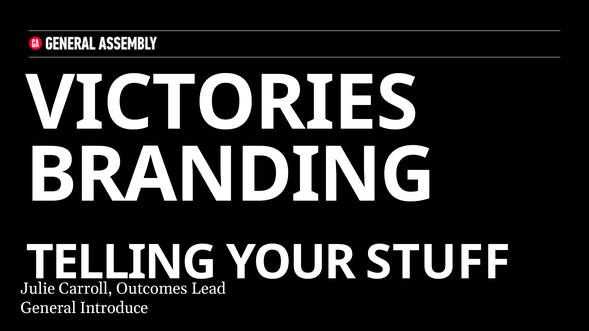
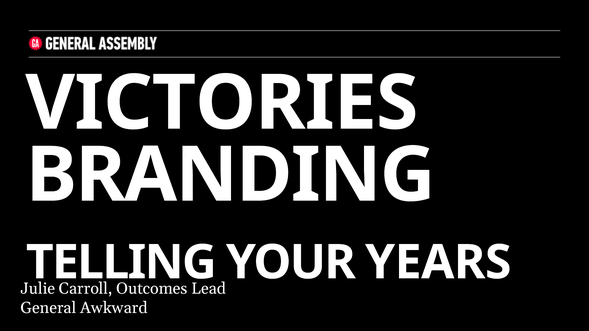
STUFF: STUFF -> YEARS
Introduce: Introduce -> Awkward
